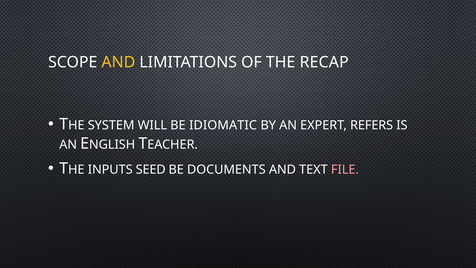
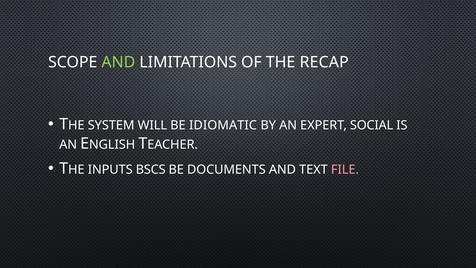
AND at (118, 62) colour: yellow -> light green
REFERS: REFERS -> SOCIAL
SEED: SEED -> BSCS
